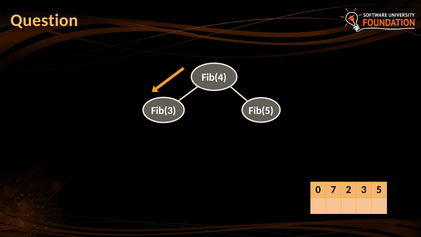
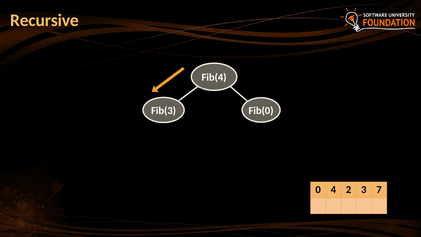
Question: Question -> Recursive
Fib(5: Fib(5 -> Fib(0
7: 7 -> 4
5: 5 -> 7
